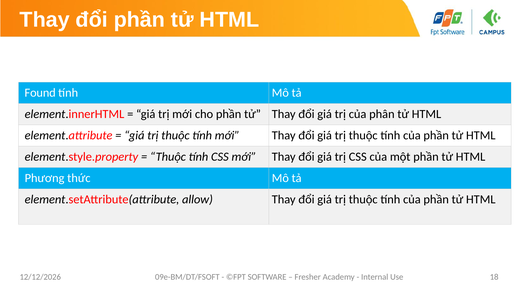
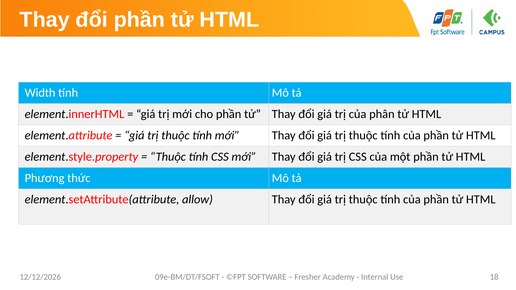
Found: Found -> Width
